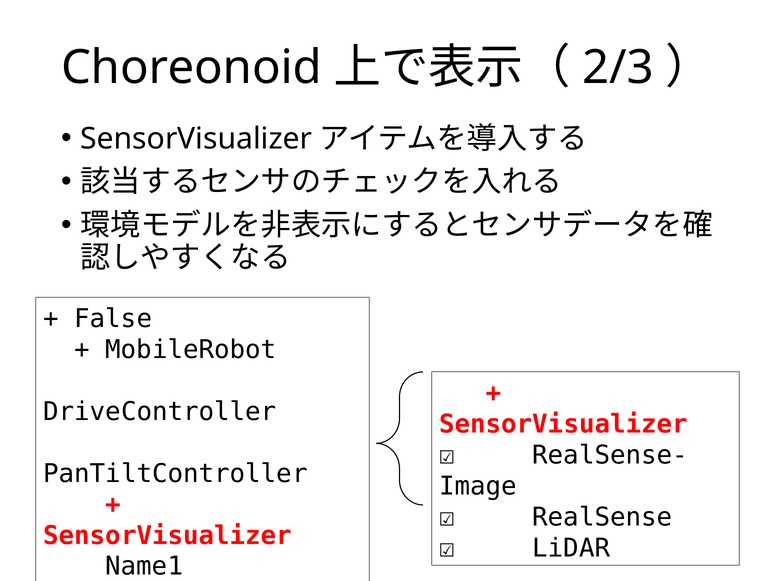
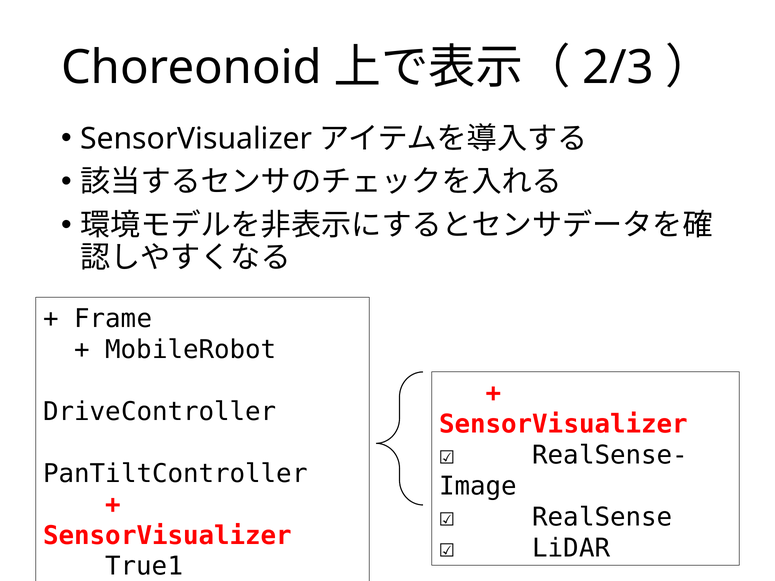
False: False -> Frame
Name1: Name1 -> True1
